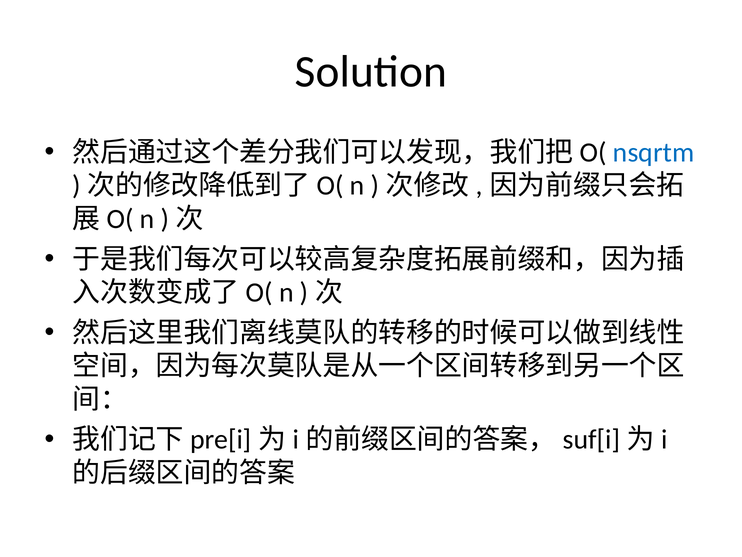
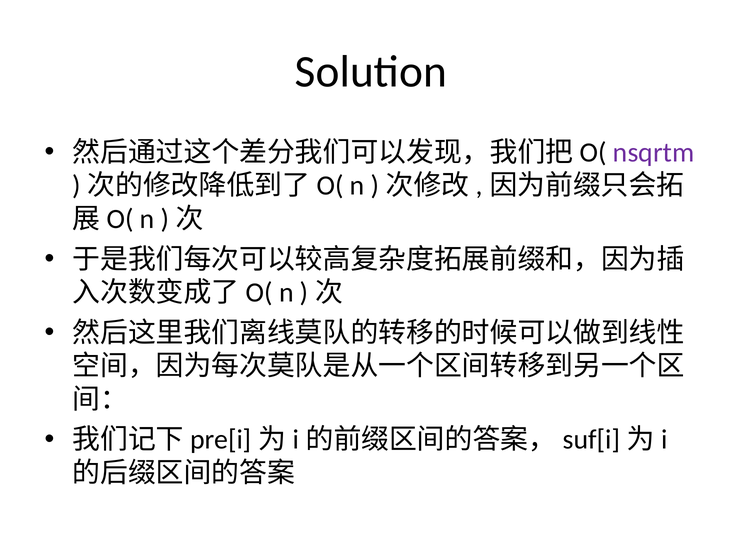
nsqrtm colour: blue -> purple
